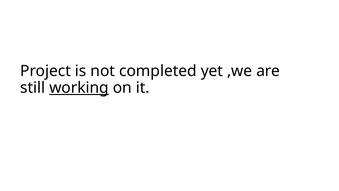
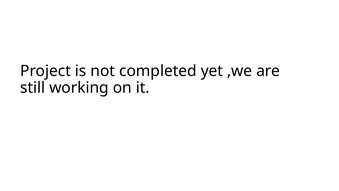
working underline: present -> none
